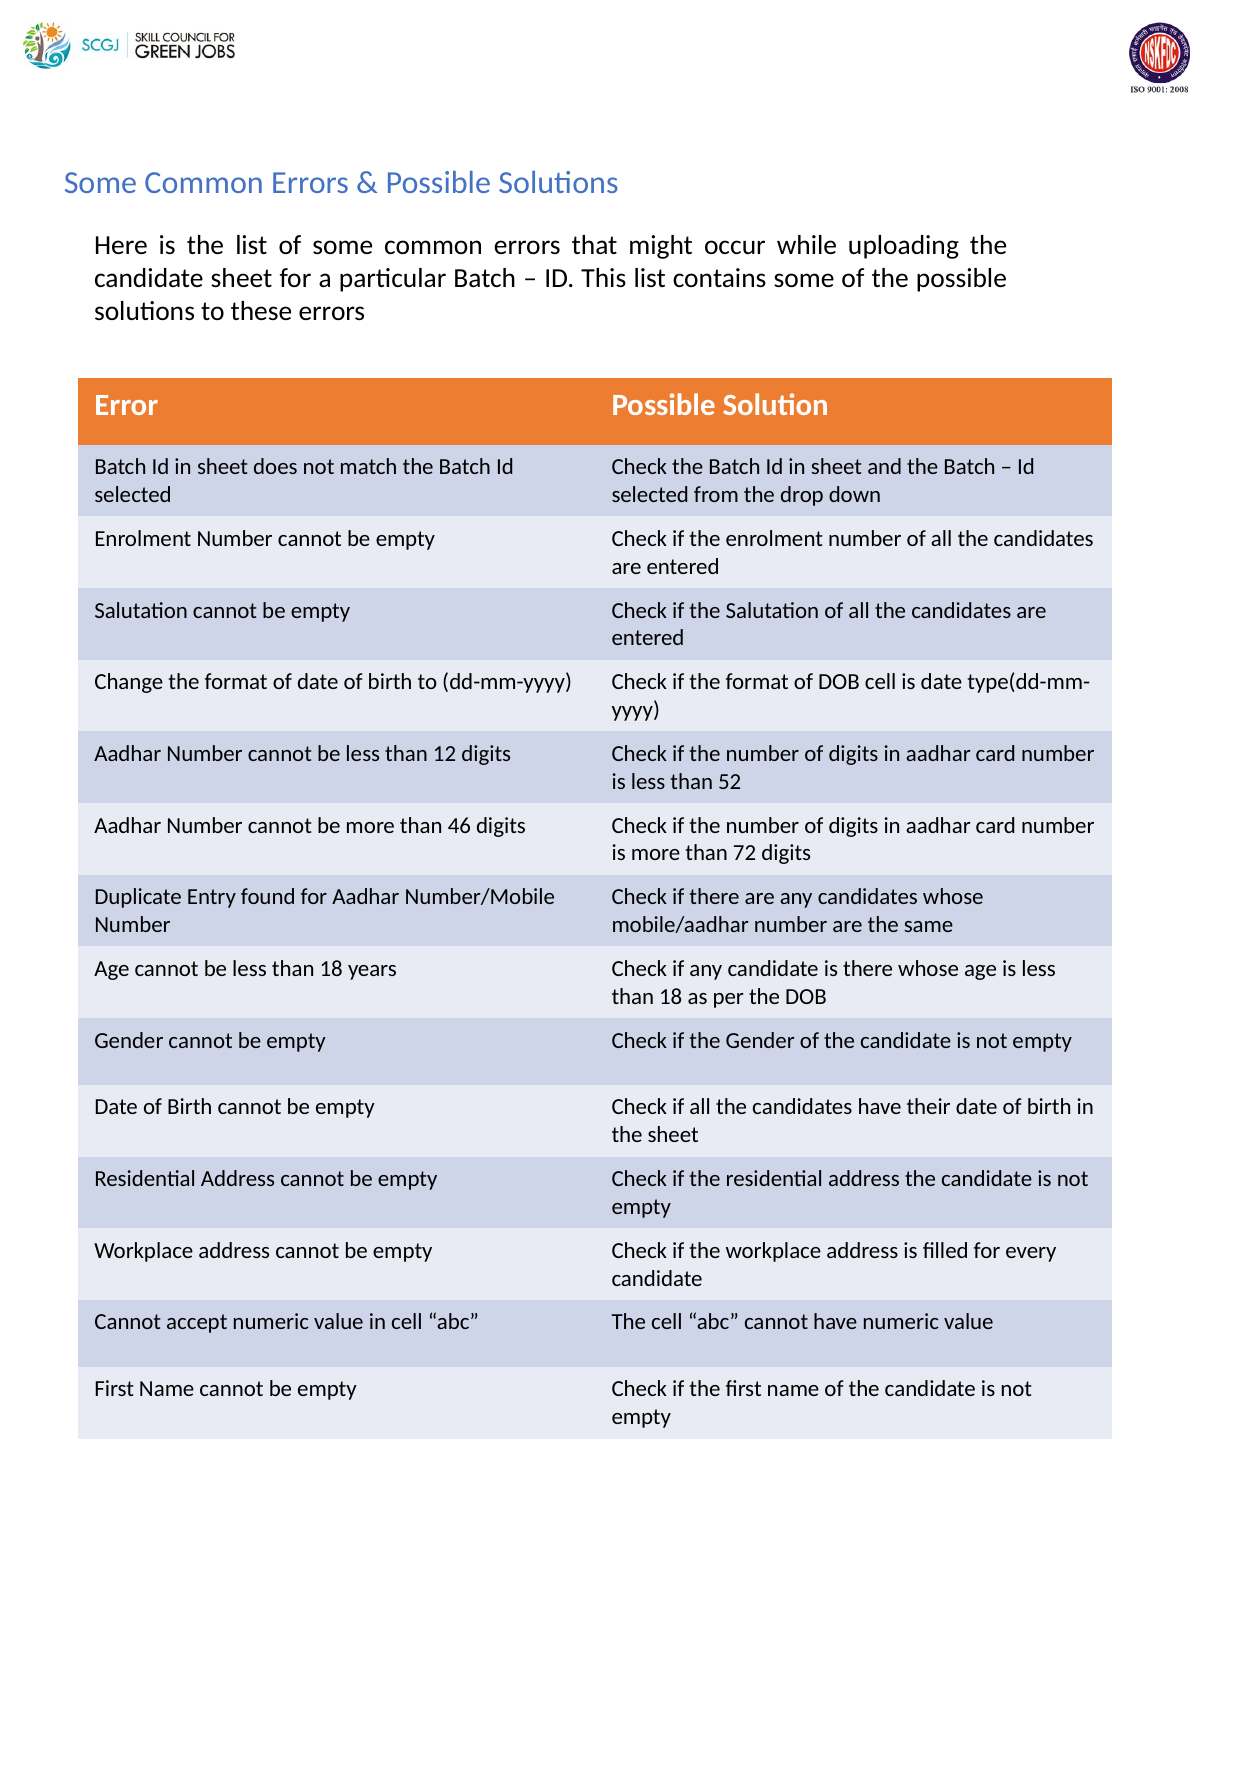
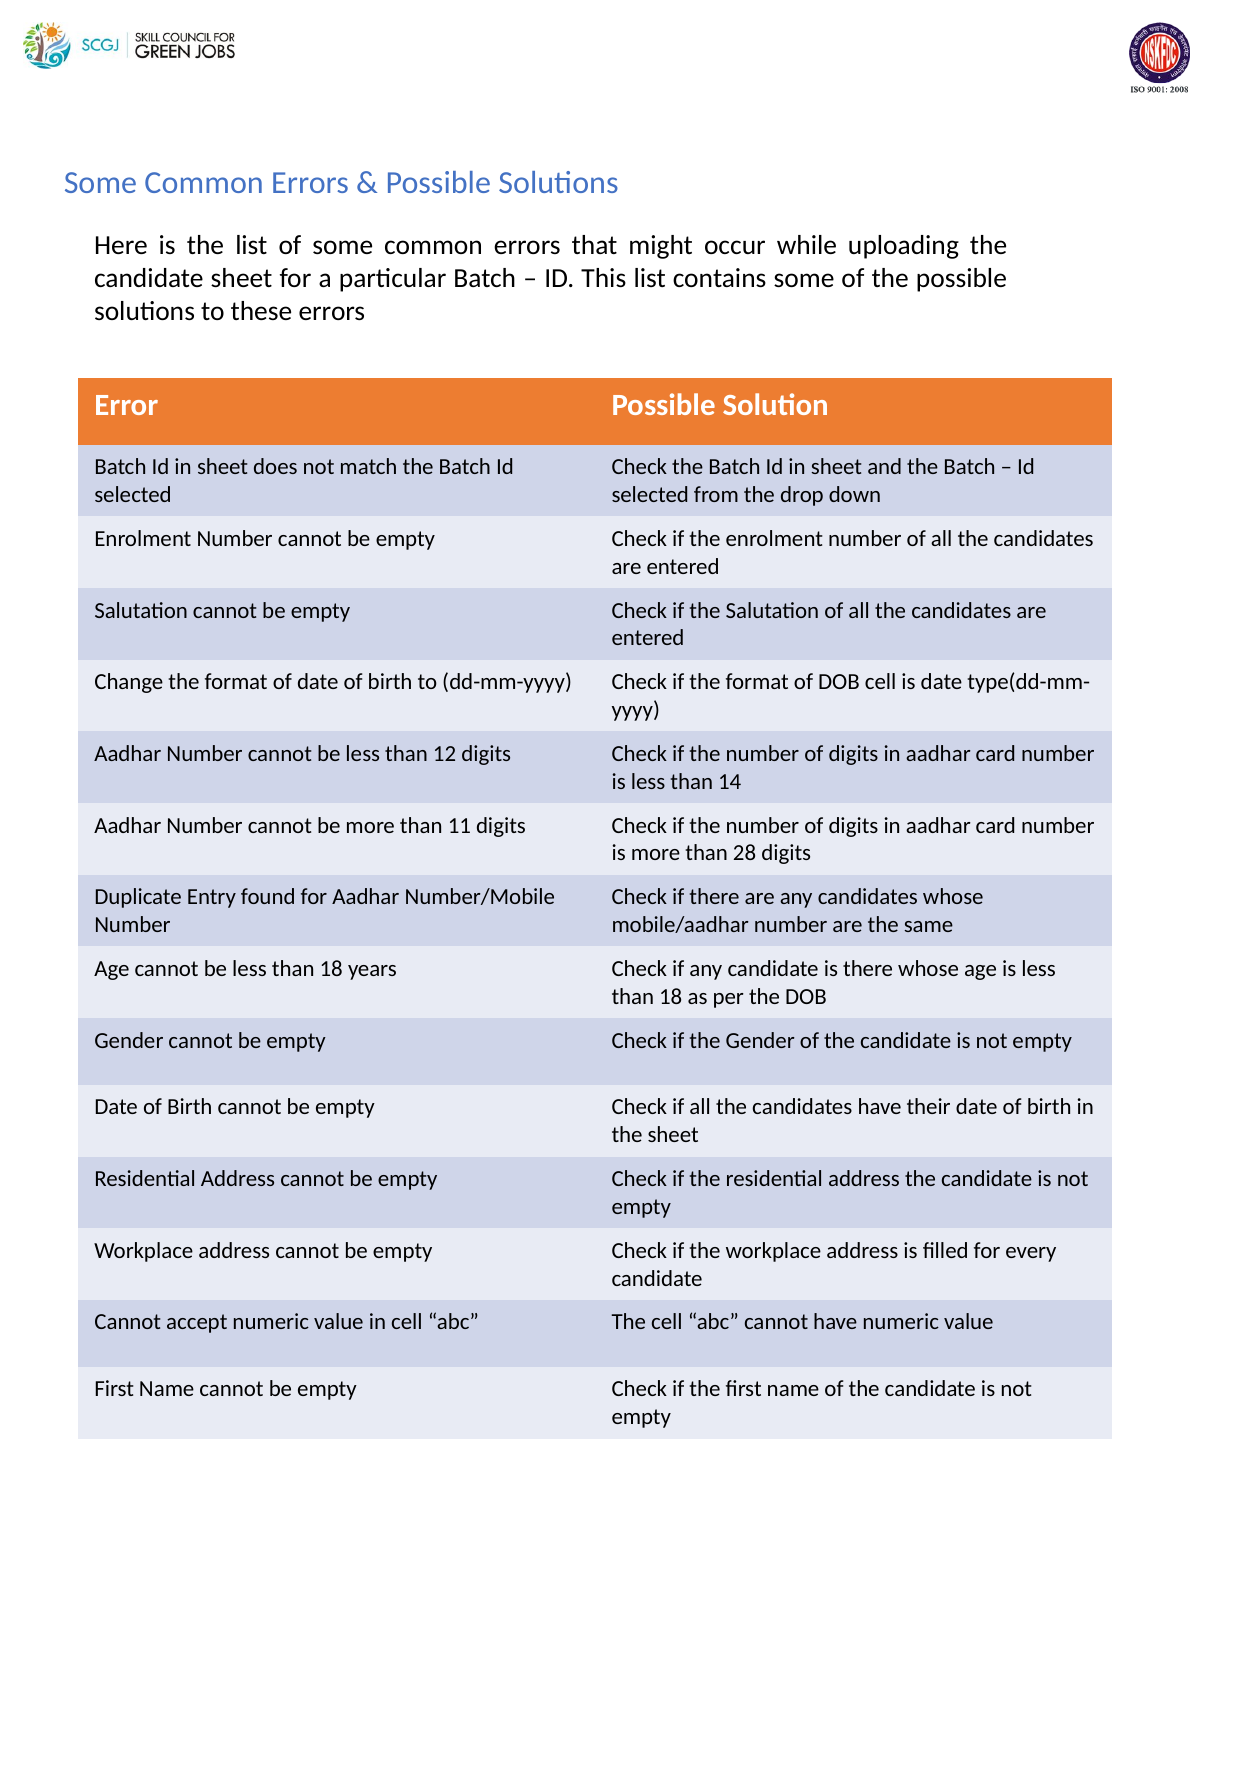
52: 52 -> 14
46: 46 -> 11
72: 72 -> 28
